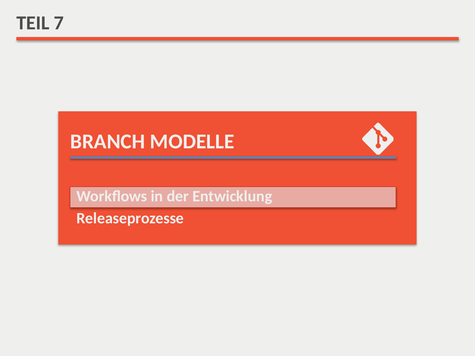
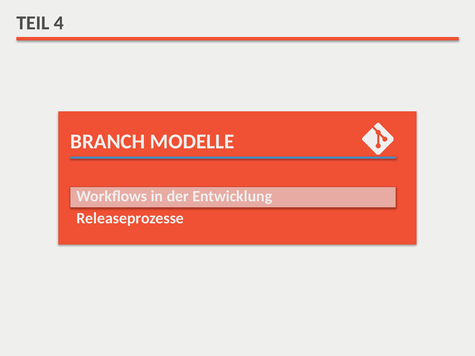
7: 7 -> 4
